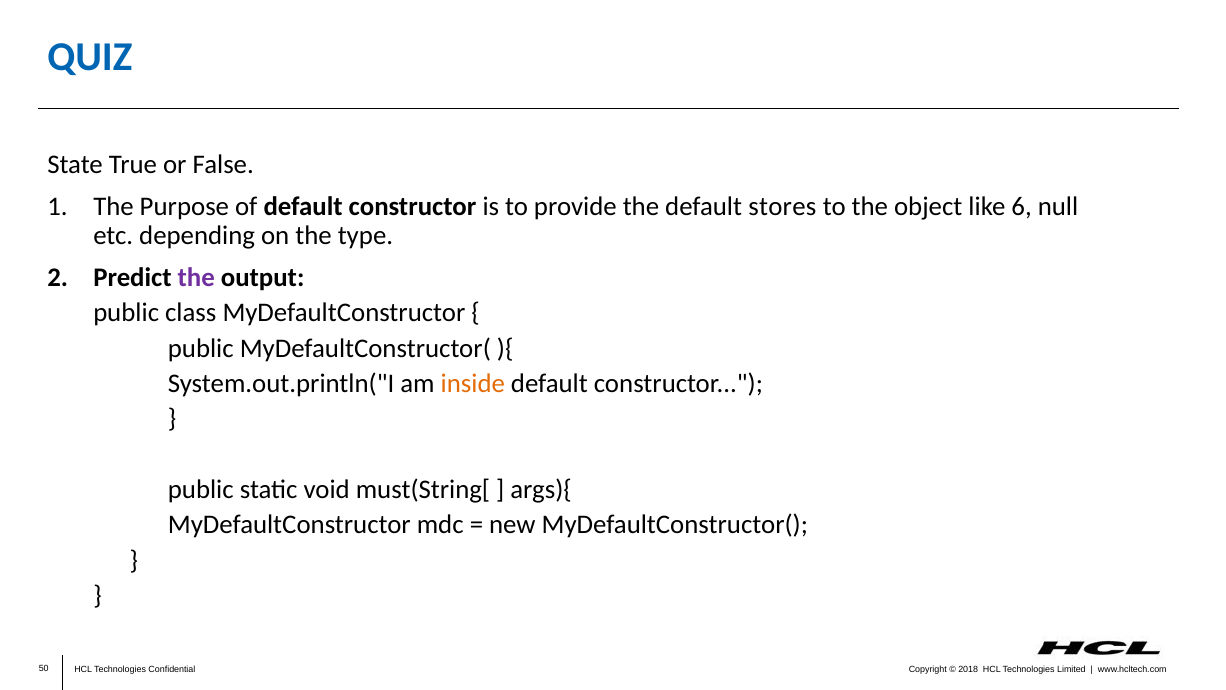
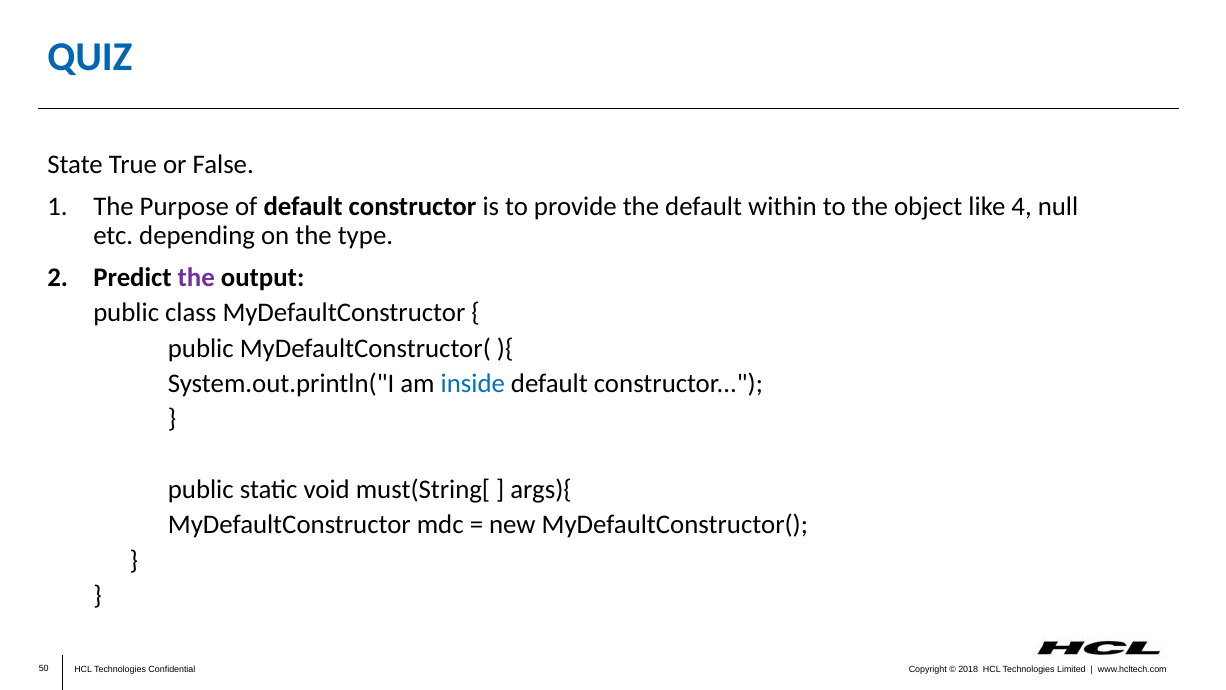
stores: stores -> within
6: 6 -> 4
inside colour: orange -> blue
